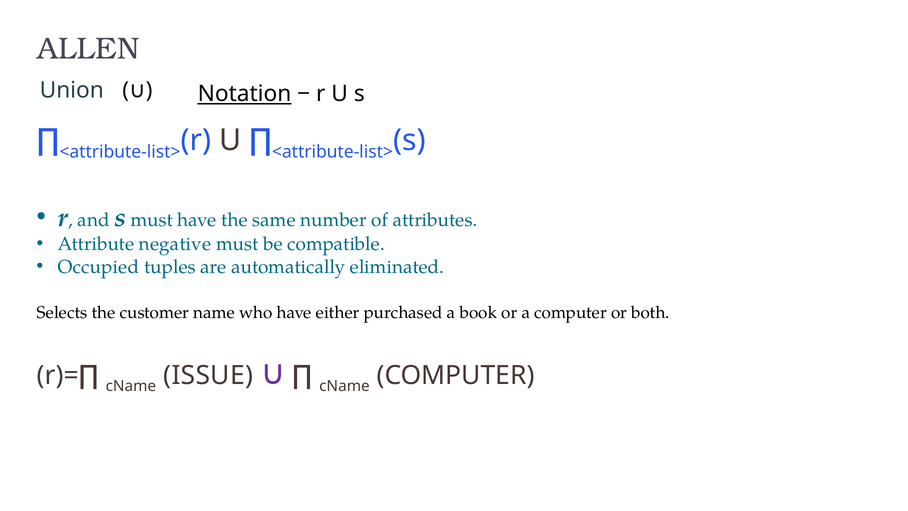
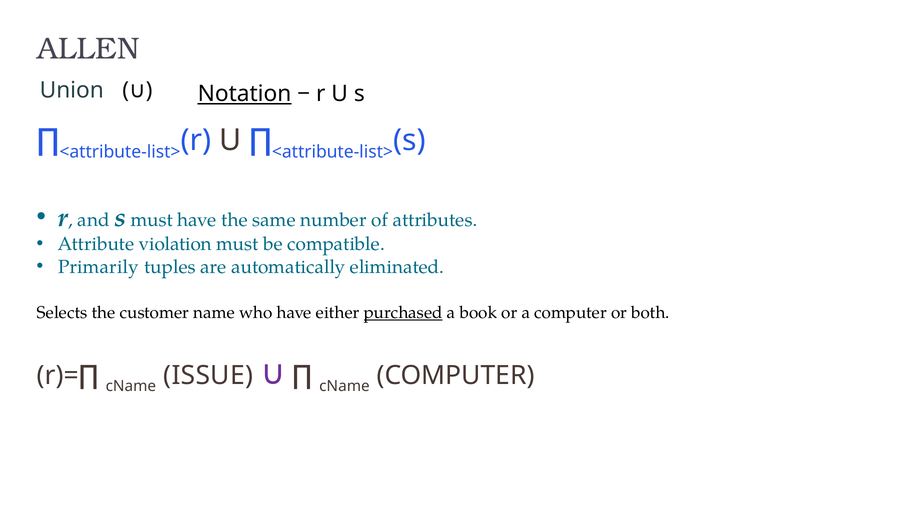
negative: negative -> violation
Occupied: Occupied -> Primarily
purchased underline: none -> present
